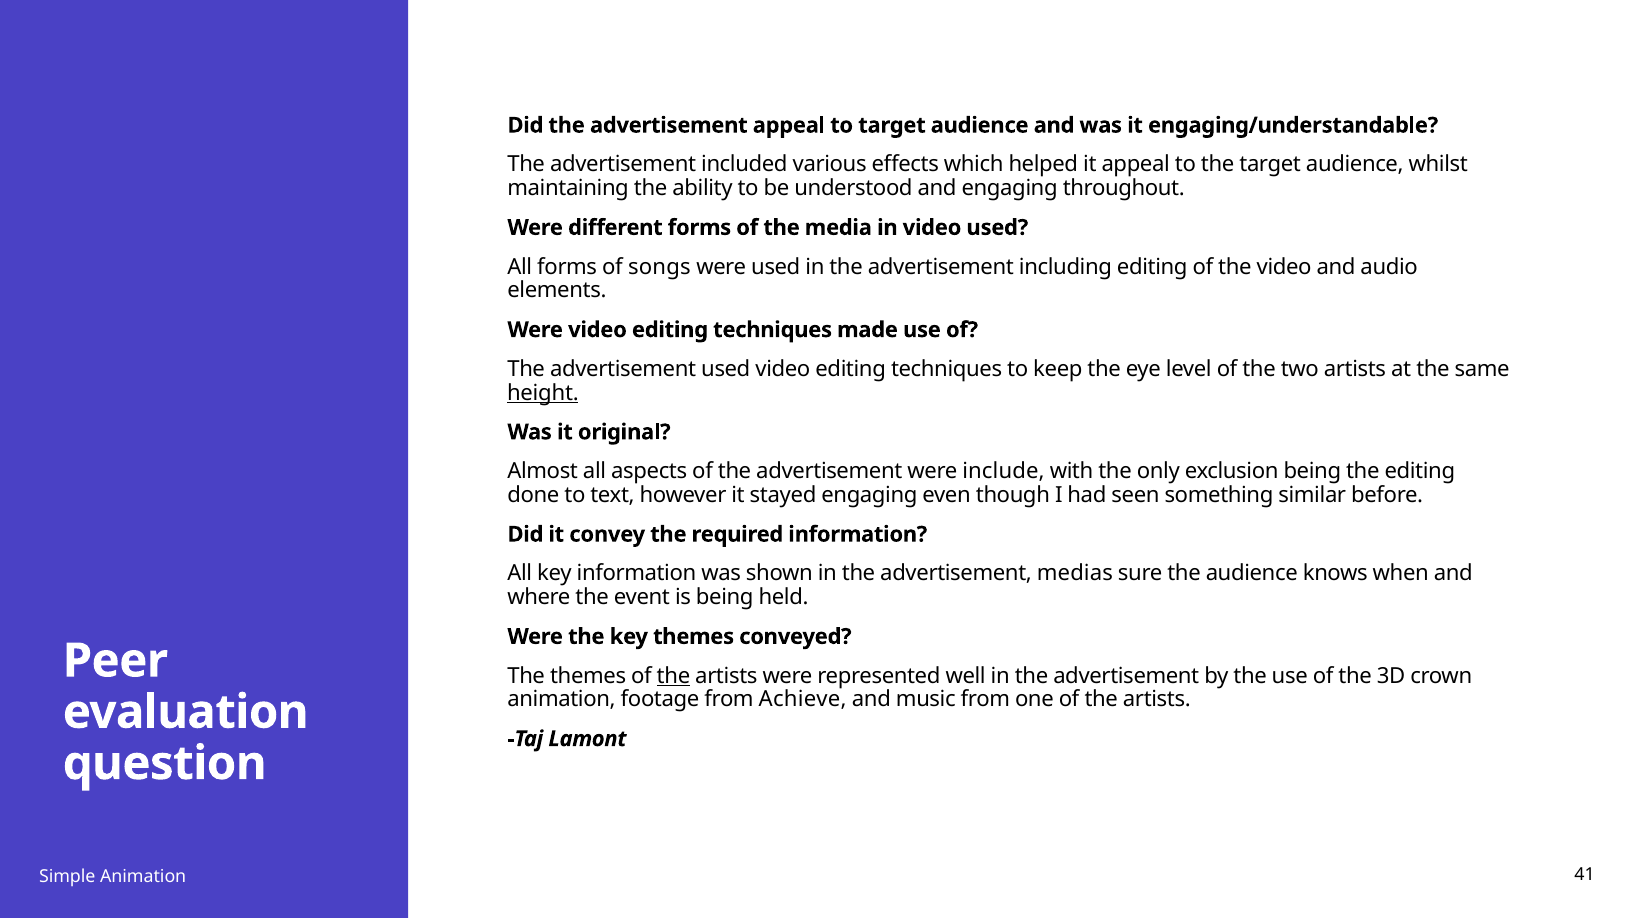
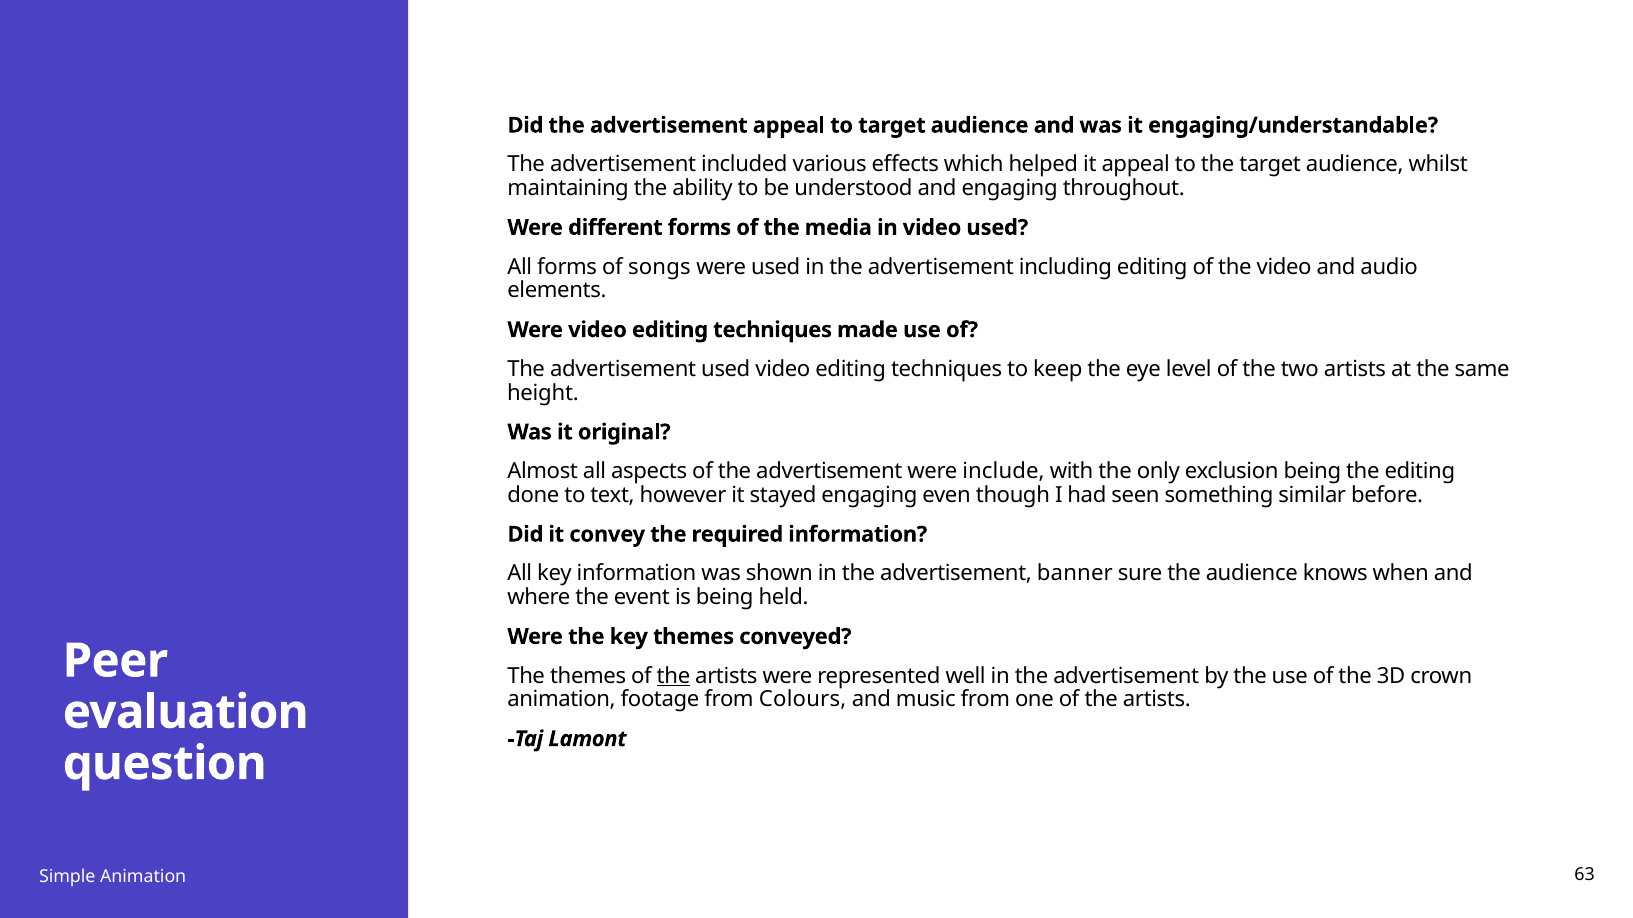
height underline: present -> none
medias: medias -> banner
Achieve: Achieve -> Colours
41: 41 -> 63
